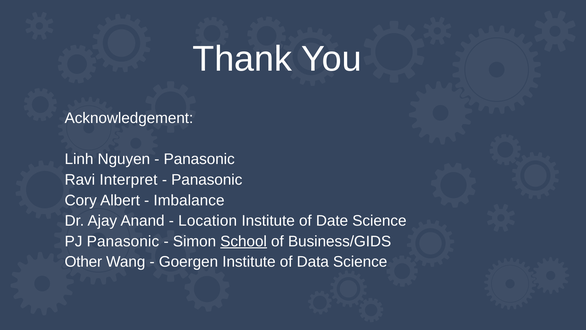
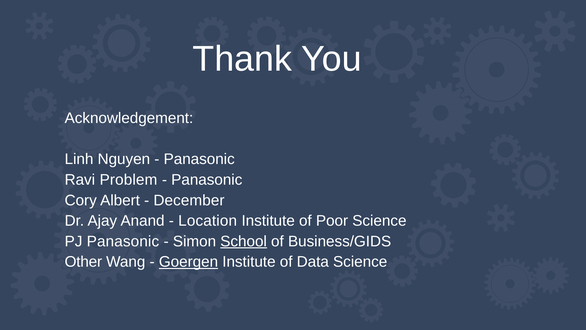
Interpret: Interpret -> Problem
Imbalance: Imbalance -> December
Date: Date -> Poor
Goergen underline: none -> present
